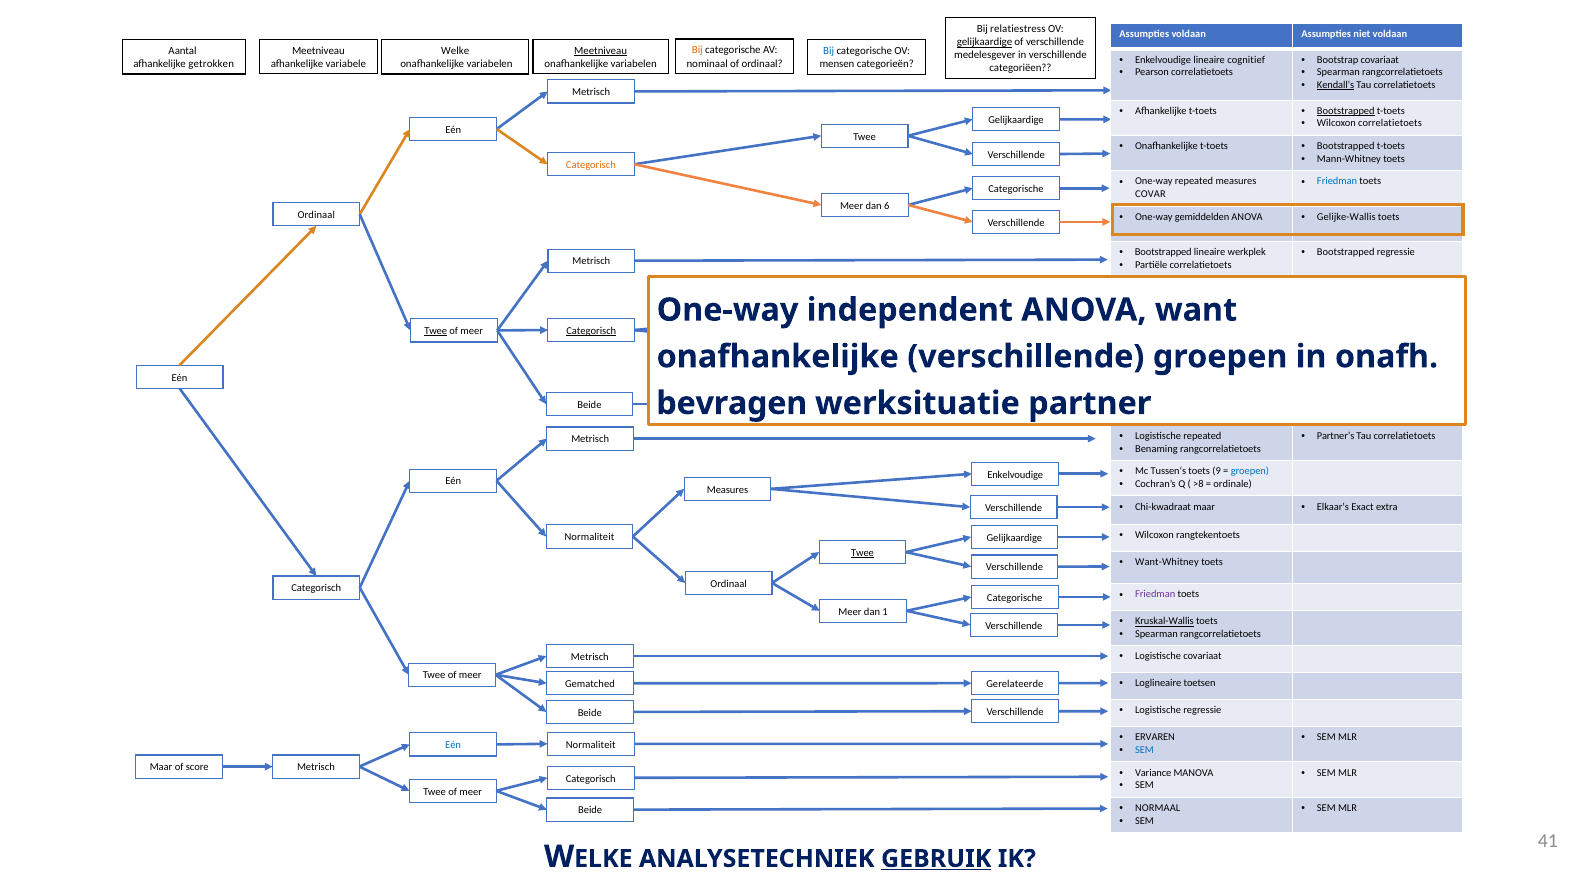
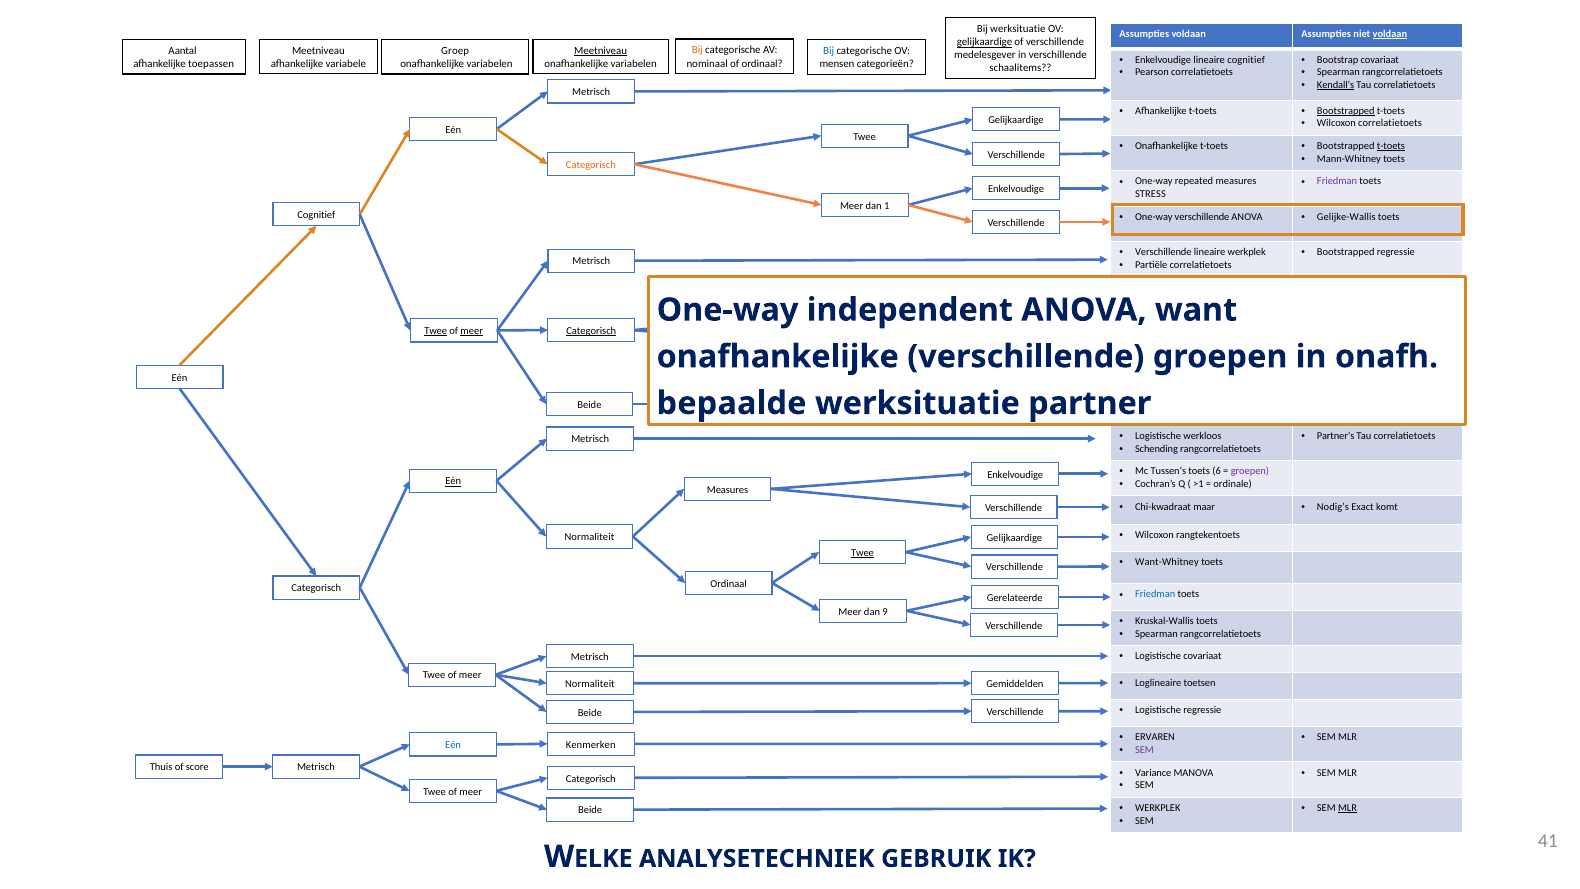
Bij relatiestress: relatiestress -> werksituatie
voldaan at (1390, 34) underline: none -> present
Welke: Welke -> Groep
getrokken: getrokken -> toepassen
categoriëen: categoriëen -> schaalitems
t-toets at (1391, 146) underline: none -> present
Friedman at (1337, 182) colour: blue -> purple
Categorische at (1016, 189): Categorische -> Enkelvoudige
COVAR: COVAR -> STRESS
6: 6 -> 1
Ordinaal at (316, 215): Ordinaal -> Cognitief
One-way gemiddelden: gemiddelden -> verschillende
Bootstrapped at (1163, 252): Bootstrapped -> Verschillende
meer at (472, 331) underline: none -> present
bevragen: bevragen -> bepaalde
Logistische repeated: repeated -> werkloos
Benaming: Benaming -> Schending
9: 9 -> 6
groepen at (1250, 471) colour: blue -> purple
Eén at (453, 481) underline: none -> present
>8: >8 -> >1
Elkaar’s: Elkaar’s -> Nodig’s
extra: extra -> komt
Friedman at (1155, 594) colour: purple -> blue
Categorische at (1015, 598): Categorische -> Gerelateerde
1: 1 -> 9
Kruskal-Wallis underline: present -> none
Gerelateerde: Gerelateerde -> Gemiddelden
Gematched at (590, 684): Gematched -> Normaliteit
Normaliteit at (591, 744): Normaliteit -> Kenmerken
SEM at (1144, 750) colour: blue -> purple
Maar at (161, 767): Maar -> Thuis
NORMAAL at (1158, 808): NORMAAL -> WERKPLEK
MLR at (1348, 808) underline: none -> present
GEBRUIK underline: present -> none
